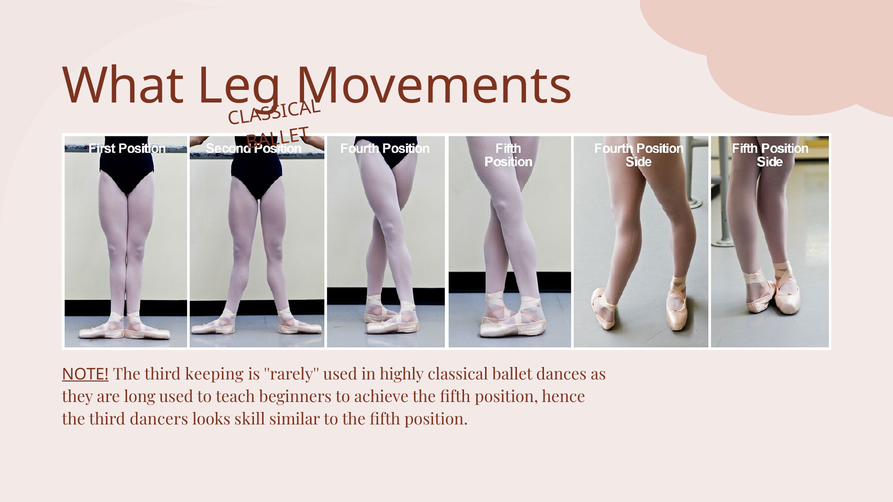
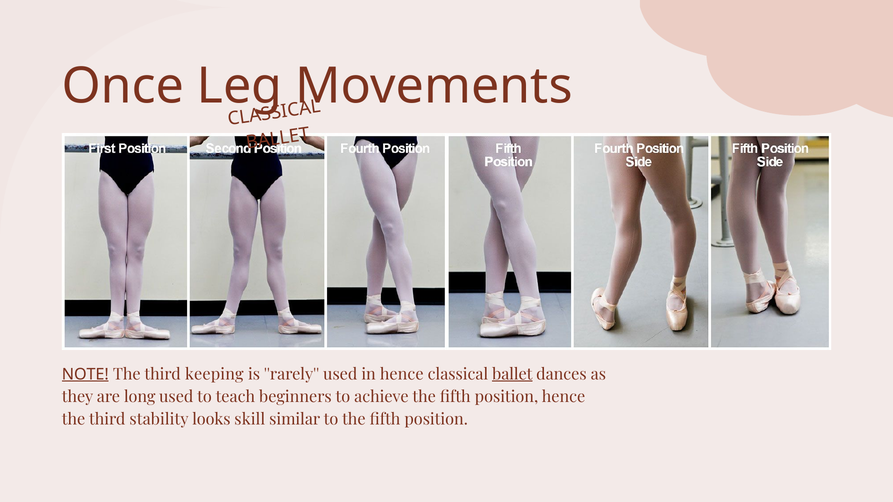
What: What -> Once
in highly: highly -> hence
ballet underline: none -> present
dancers: dancers -> stability
